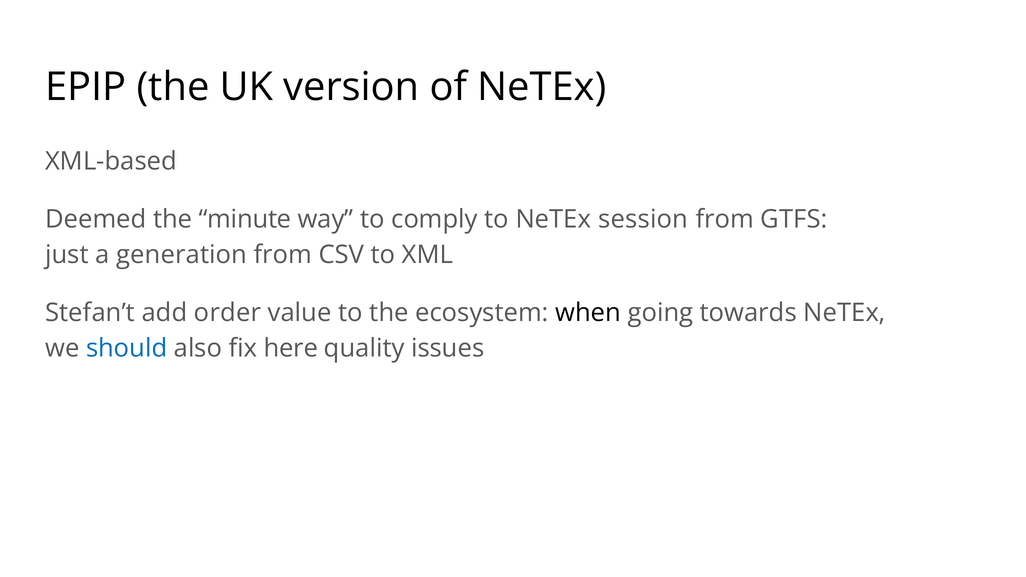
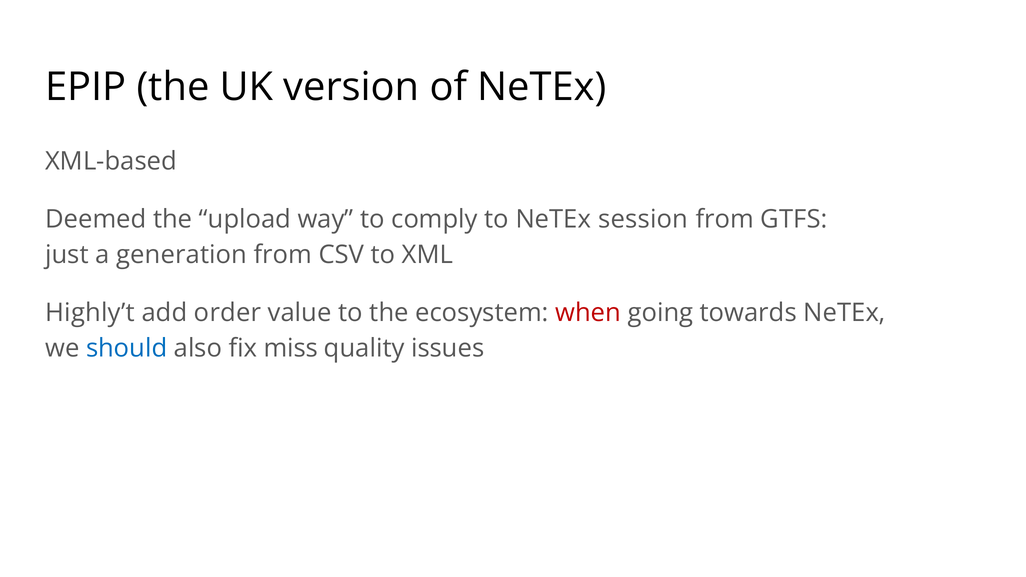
minute: minute -> upload
Stefan’t: Stefan’t -> Highly’t
when colour: black -> red
here: here -> miss
